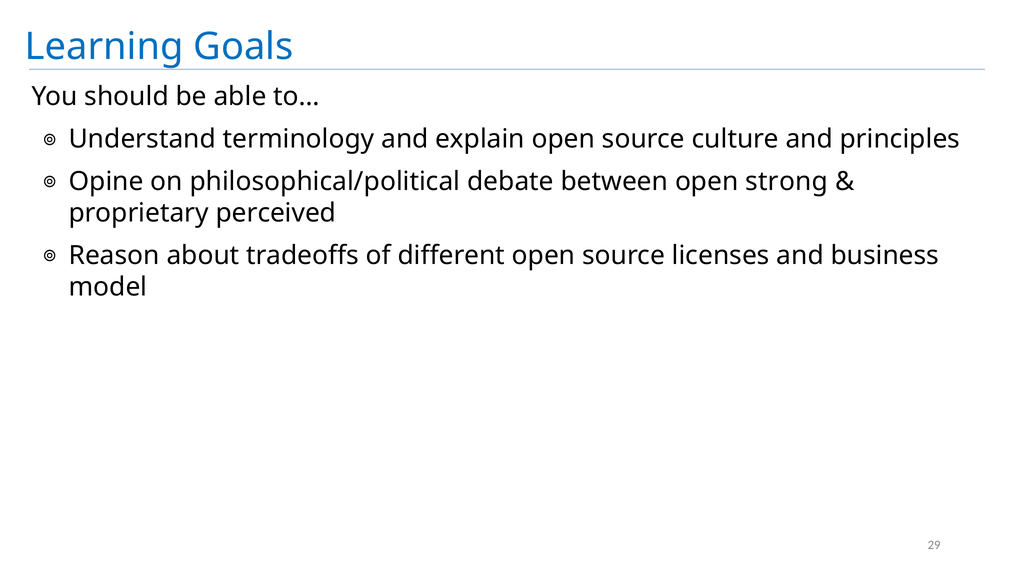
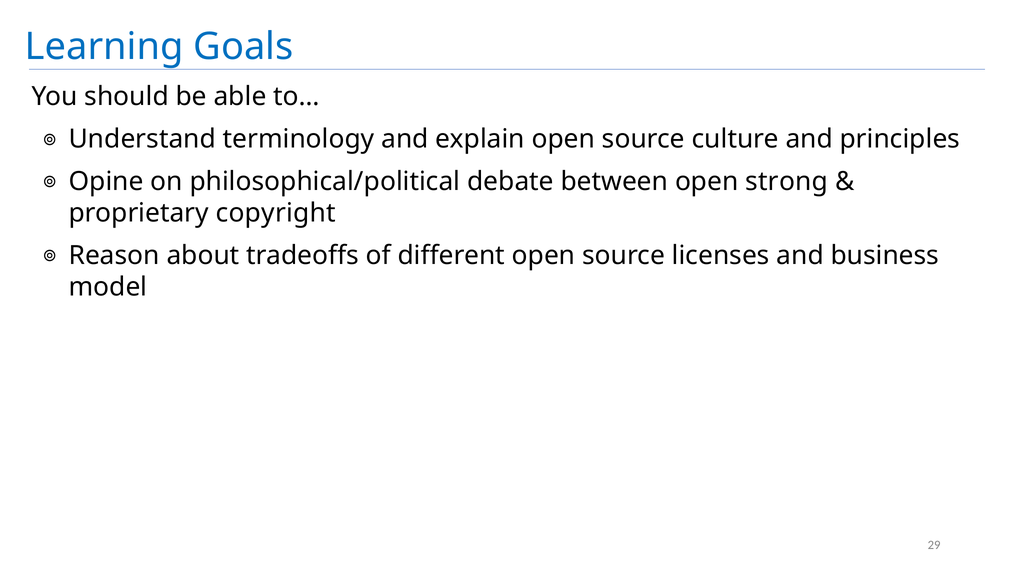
perceived: perceived -> copyright
